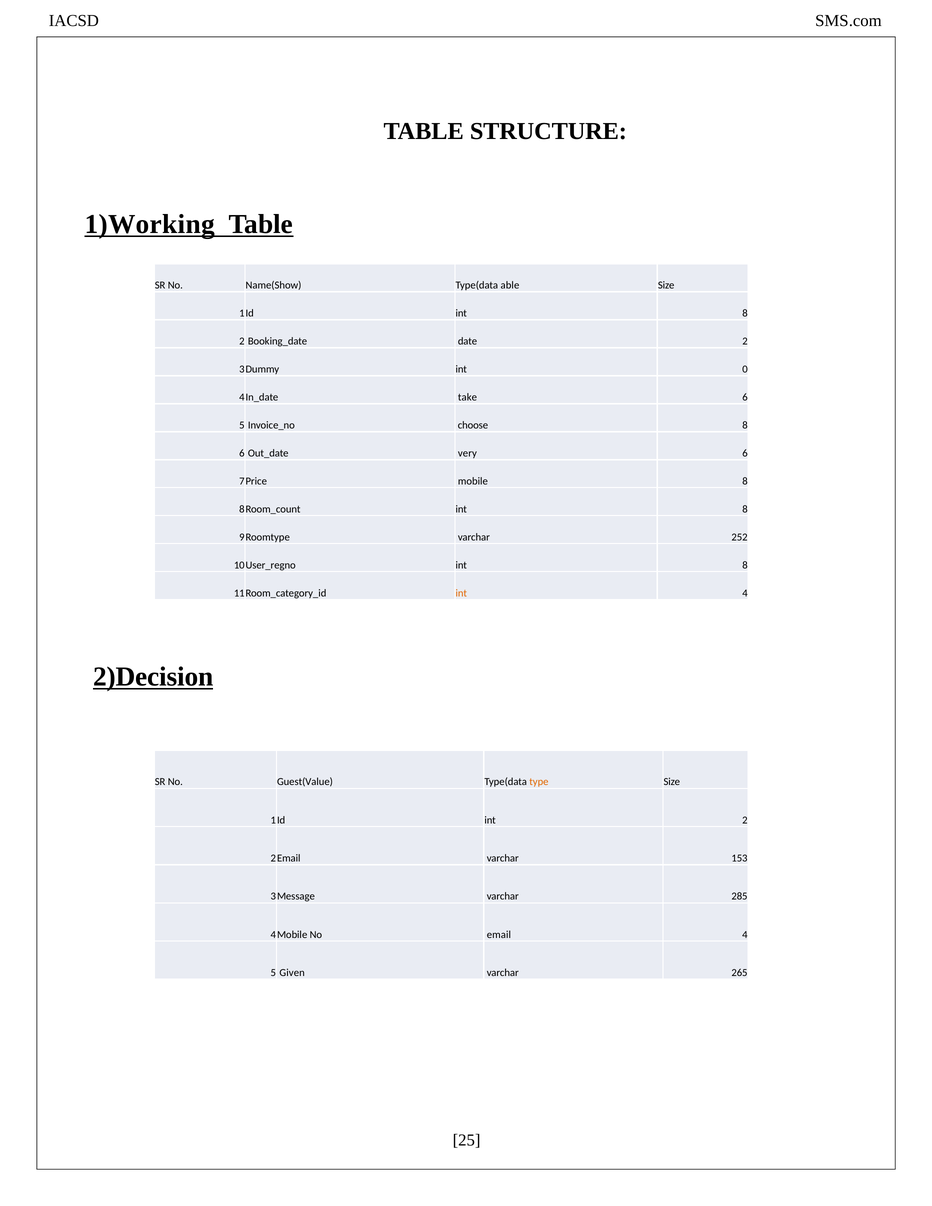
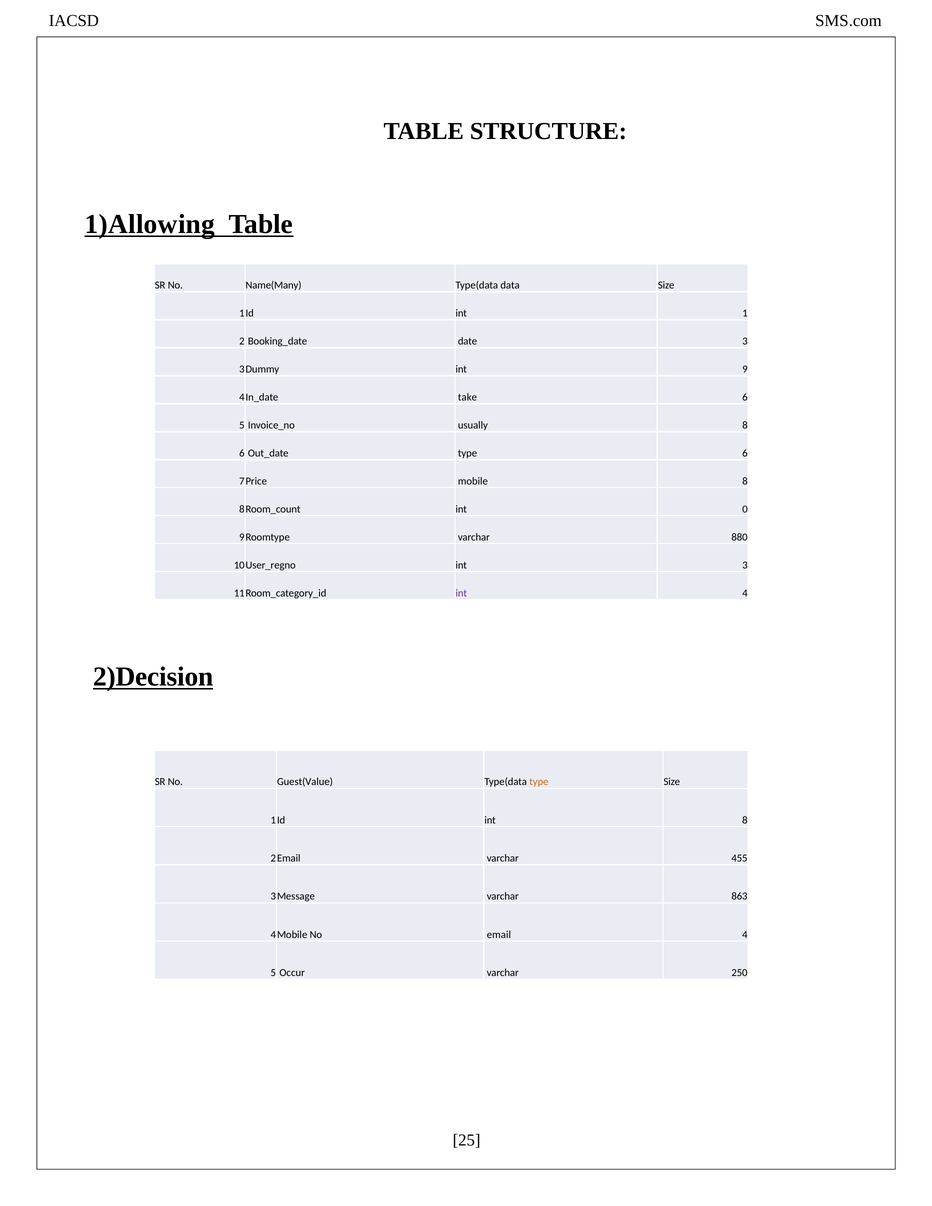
1)Working: 1)Working -> 1)Allowing
Name(Show: Name(Show -> Name(Many
able: able -> data
8 at (745, 313): 8 -> 1
date 2: 2 -> 3
0: 0 -> 9
choose: choose -> usually
very at (467, 453): very -> type
8 at (745, 509): 8 -> 0
252: 252 -> 880
8 at (745, 565): 8 -> 3
int at (461, 593) colour: orange -> purple
int 2: 2 -> 8
153: 153 -> 455
285: 285 -> 863
Given: Given -> Occur
265: 265 -> 250
